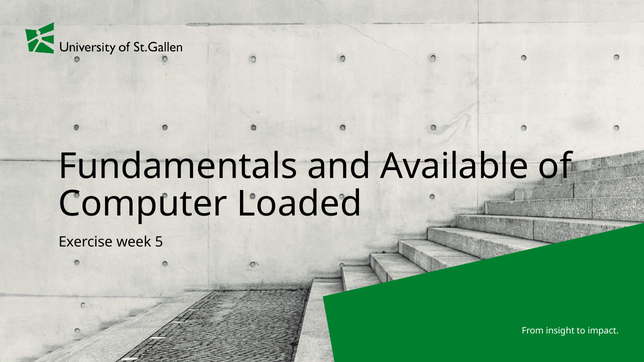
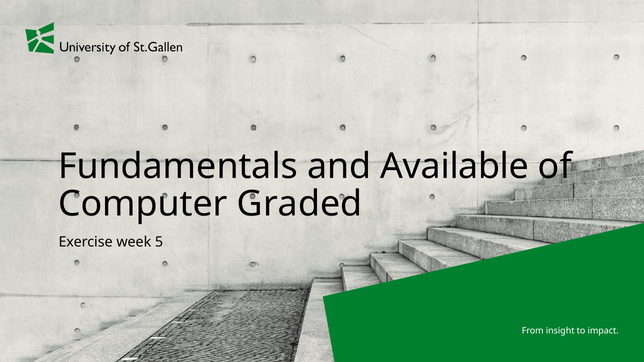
Loaded: Loaded -> Graded
